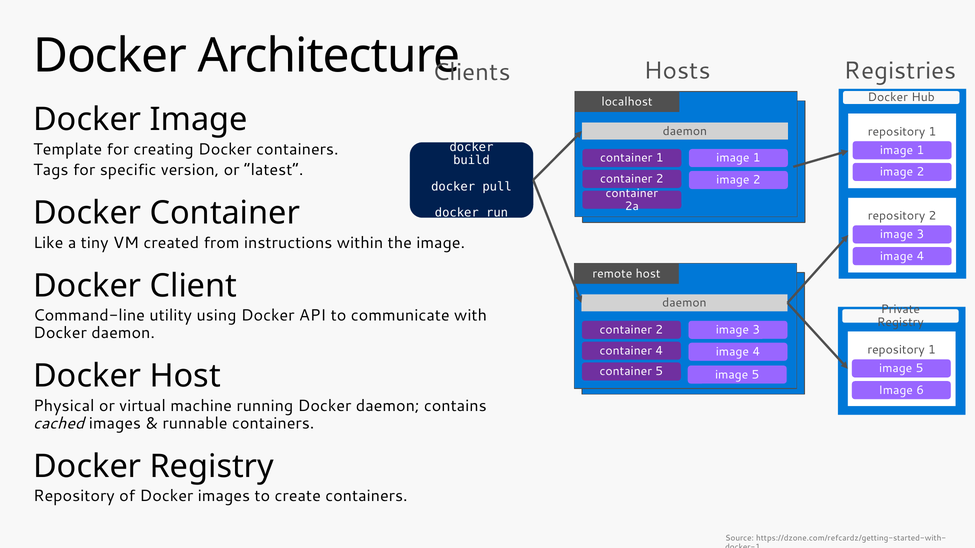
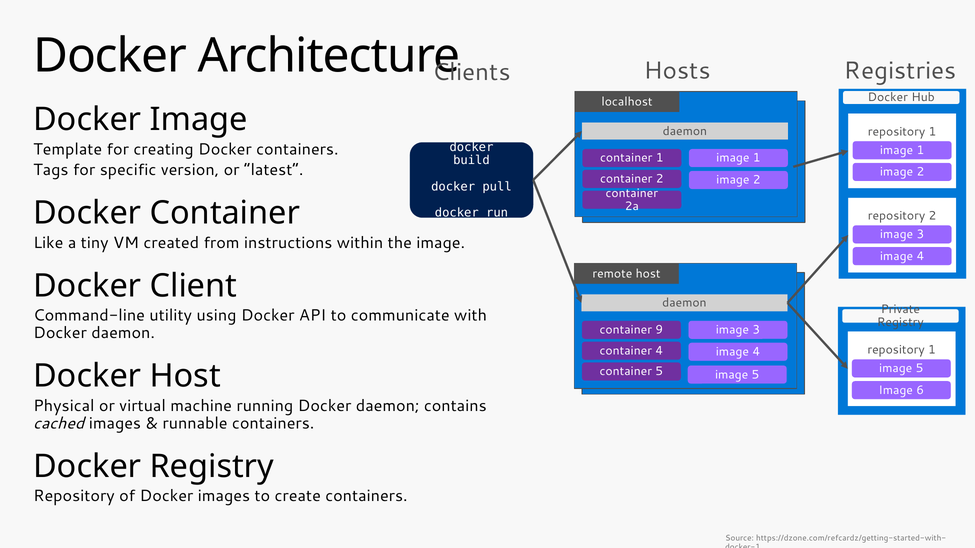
2 at (659, 330): 2 -> 9
